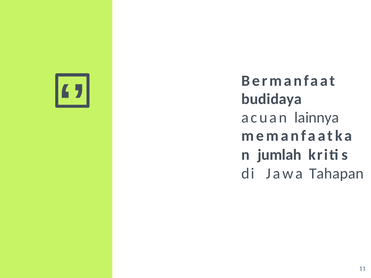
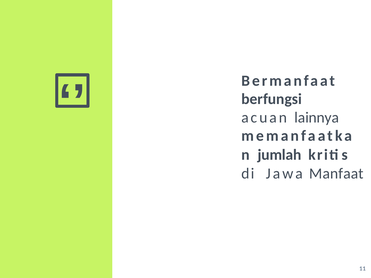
budidaya: budidaya -> berfungsi
Tahapan: Tahapan -> Manfaat
